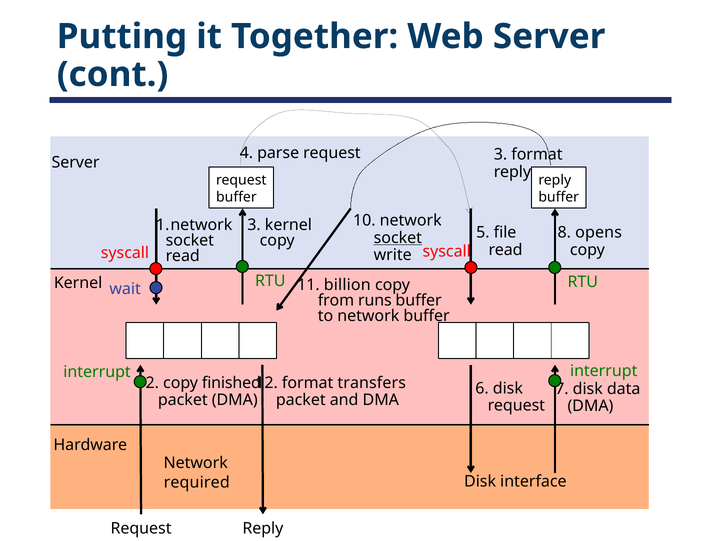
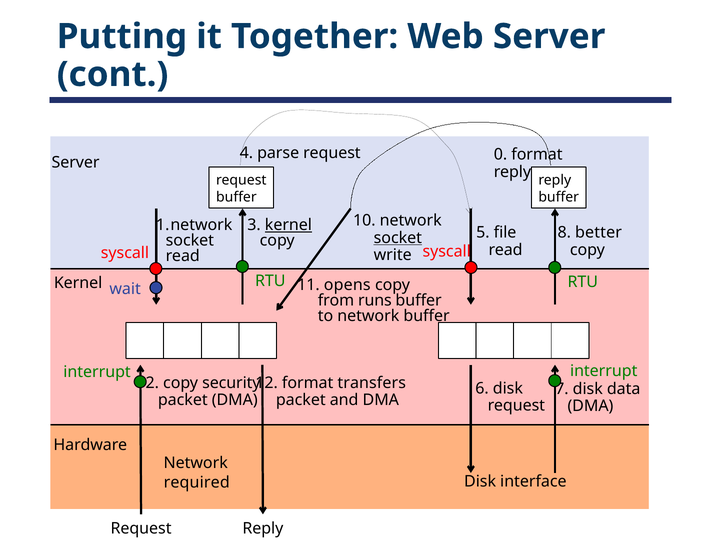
request 3: 3 -> 0
kernel at (288, 225) underline: none -> present
opens: opens -> better
billion: billion -> opens
finished: finished -> security
